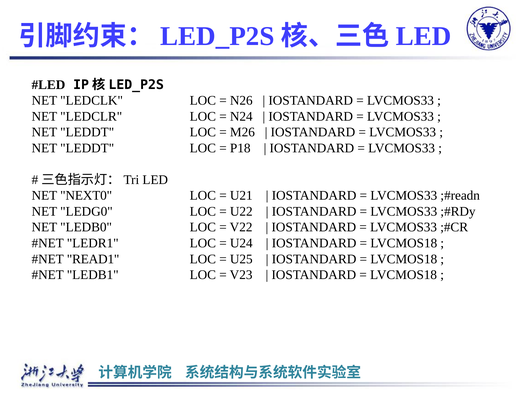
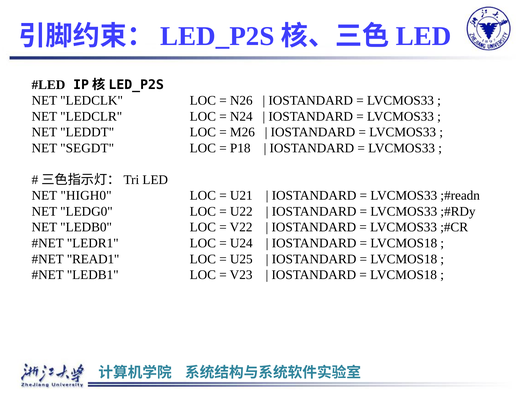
LEDDT at (87, 148): LEDDT -> SEGDT
NEXT0: NEXT0 -> HIGH0
